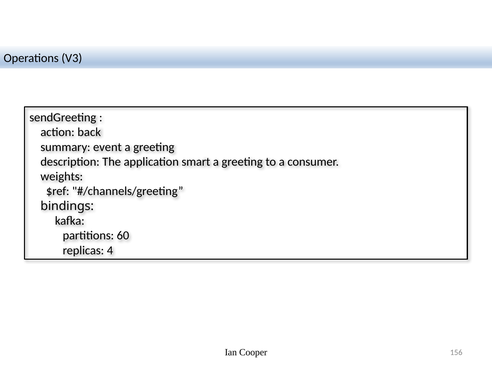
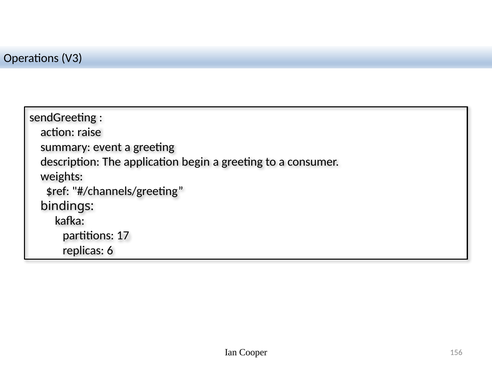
back: back -> raise
smart: smart -> begin
60: 60 -> 17
4: 4 -> 6
